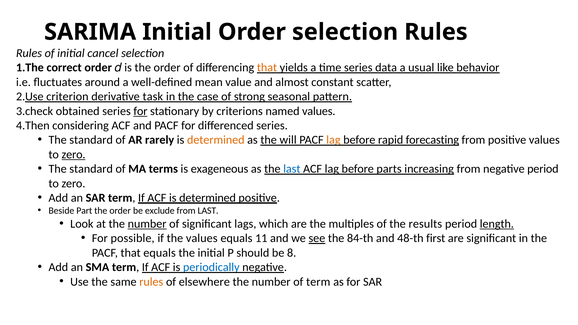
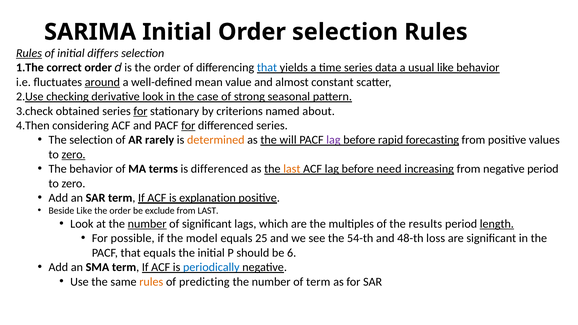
Rules at (29, 53) underline: none -> present
cancel: cancel -> differs
that at (267, 68) colour: orange -> blue
around underline: none -> present
criterion: criterion -> checking
derivative task: task -> look
named values: values -> about
for at (188, 126) underline: none -> present
standard at (91, 140): standard -> selection
lag at (333, 140) colour: orange -> purple
standard at (91, 169): standard -> behavior
is exageneous: exageneous -> differenced
last at (292, 169) colour: blue -> orange
parts: parts -> need
ACF is determined: determined -> explanation
Beside Part: Part -> Like
the values: values -> model
11: 11 -> 25
see underline: present -> none
84-th: 84-th -> 54-th
first: first -> loss
8: 8 -> 6
elsewhere: elsewhere -> predicting
